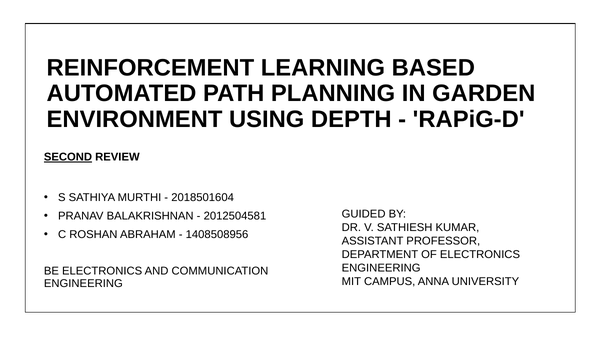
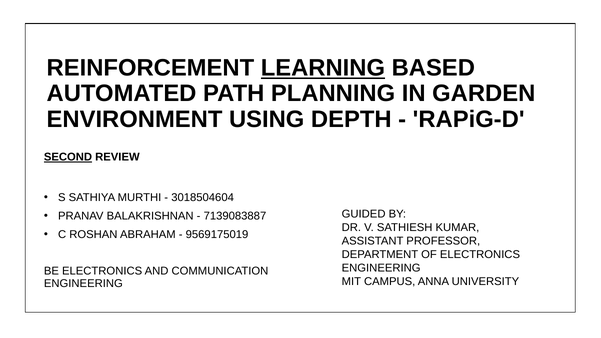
LEARNING underline: none -> present
2018501604: 2018501604 -> 3018504604
2012504581: 2012504581 -> 7139083887
1408508956: 1408508956 -> 9569175019
